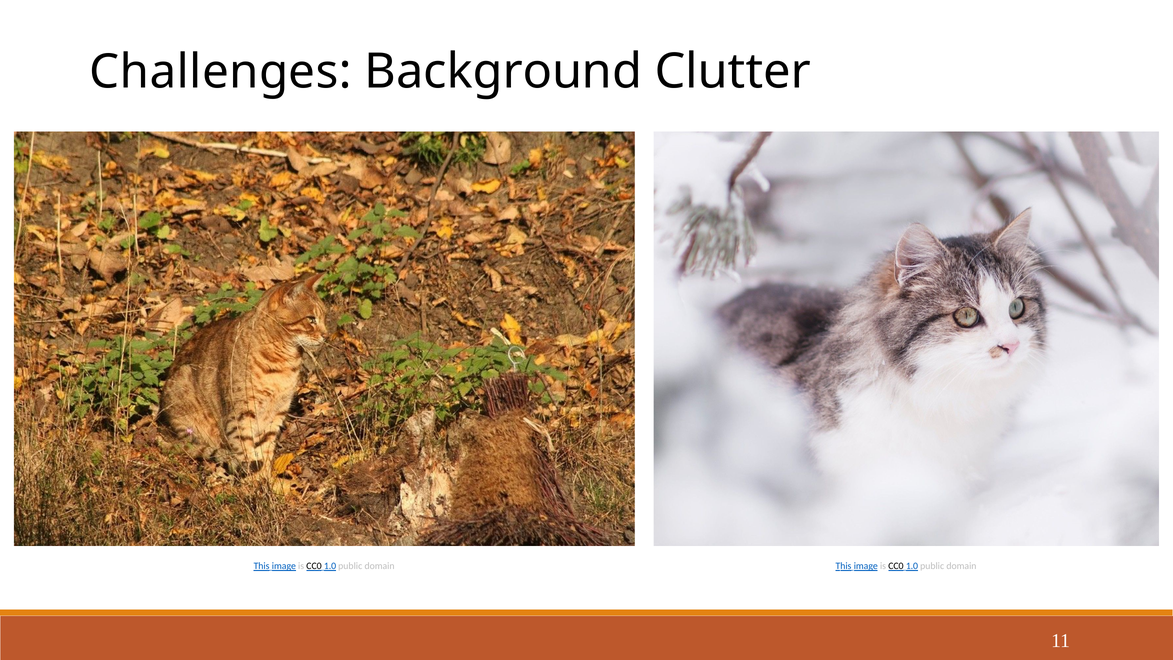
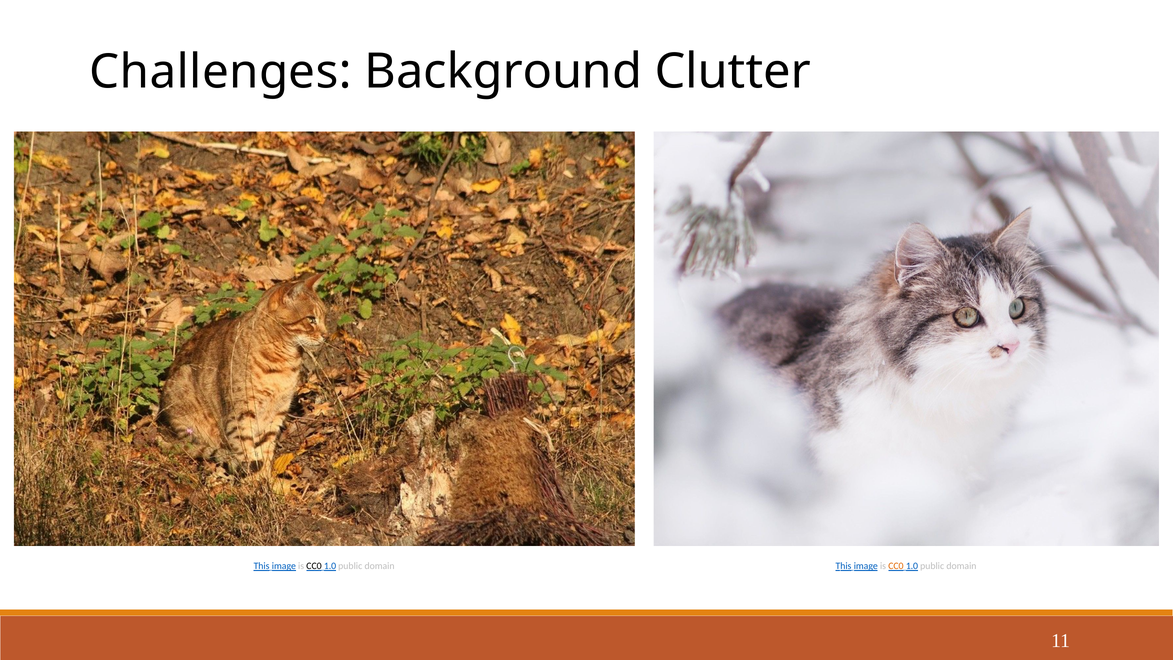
CC0 at (896, 566) colour: black -> orange
